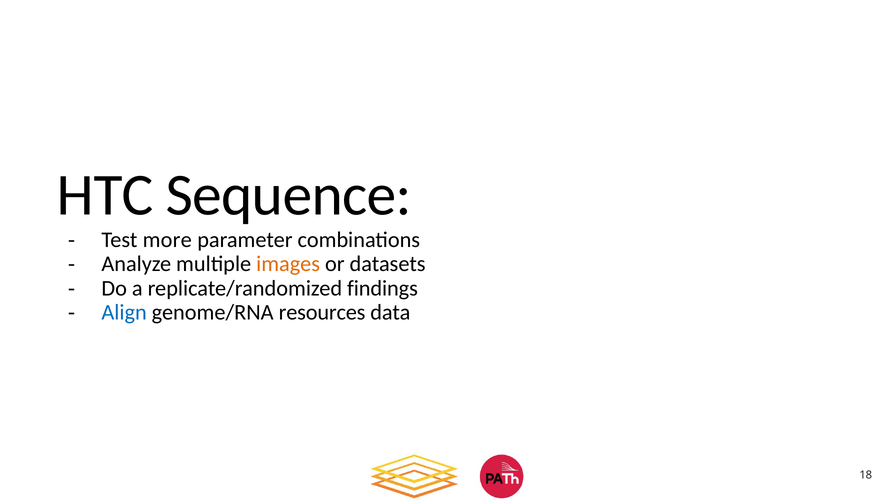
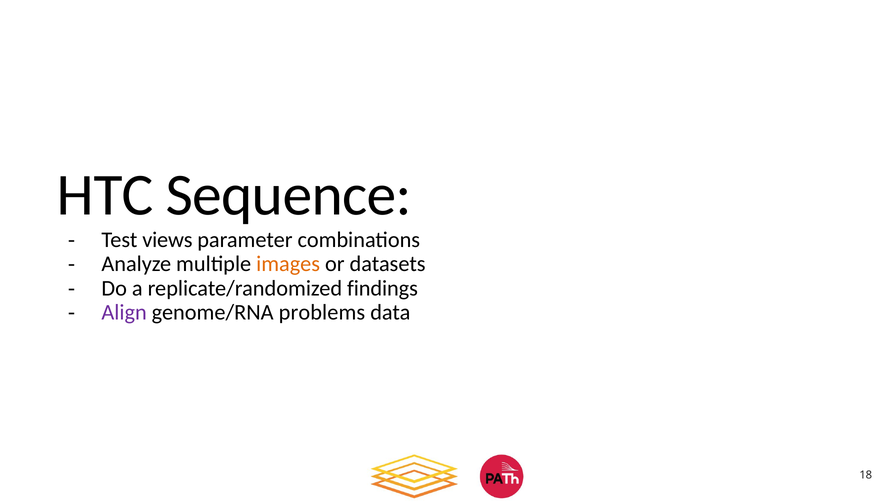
more: more -> views
Align colour: blue -> purple
resources: resources -> problems
